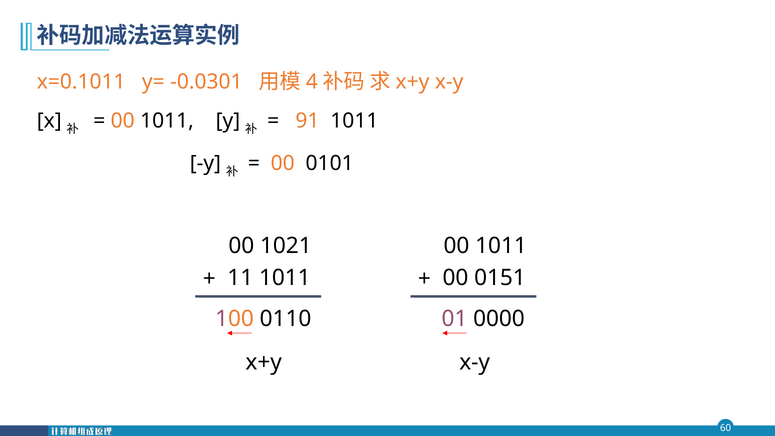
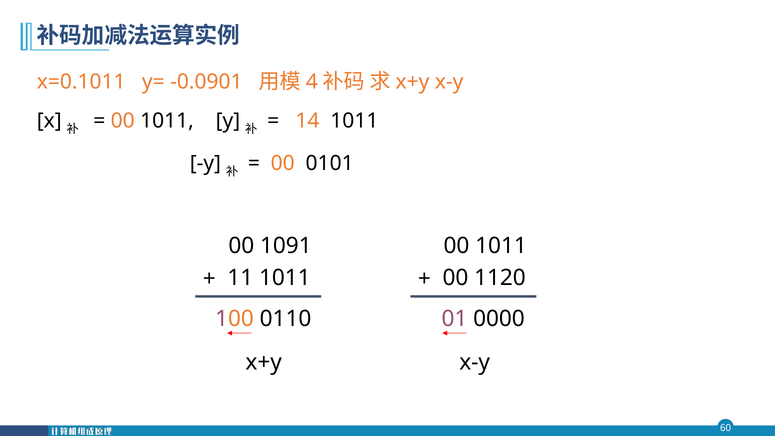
-0.0301: -0.0301 -> -0.0901
91: 91 -> 14
1021: 1021 -> 1091
0151: 0151 -> 1120
